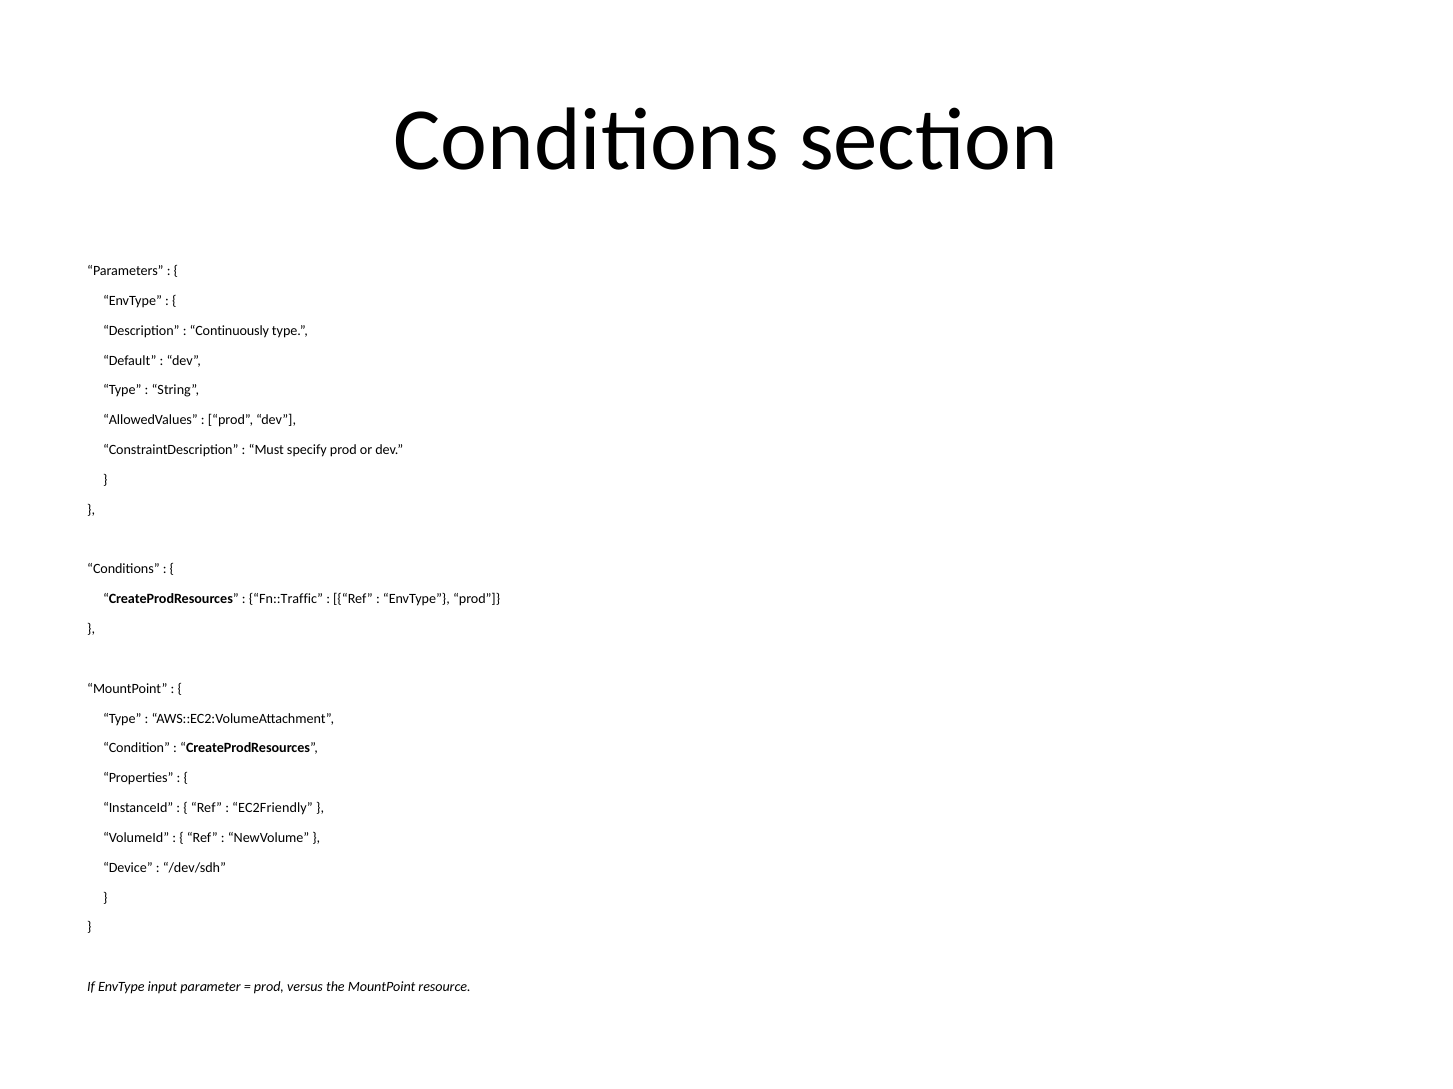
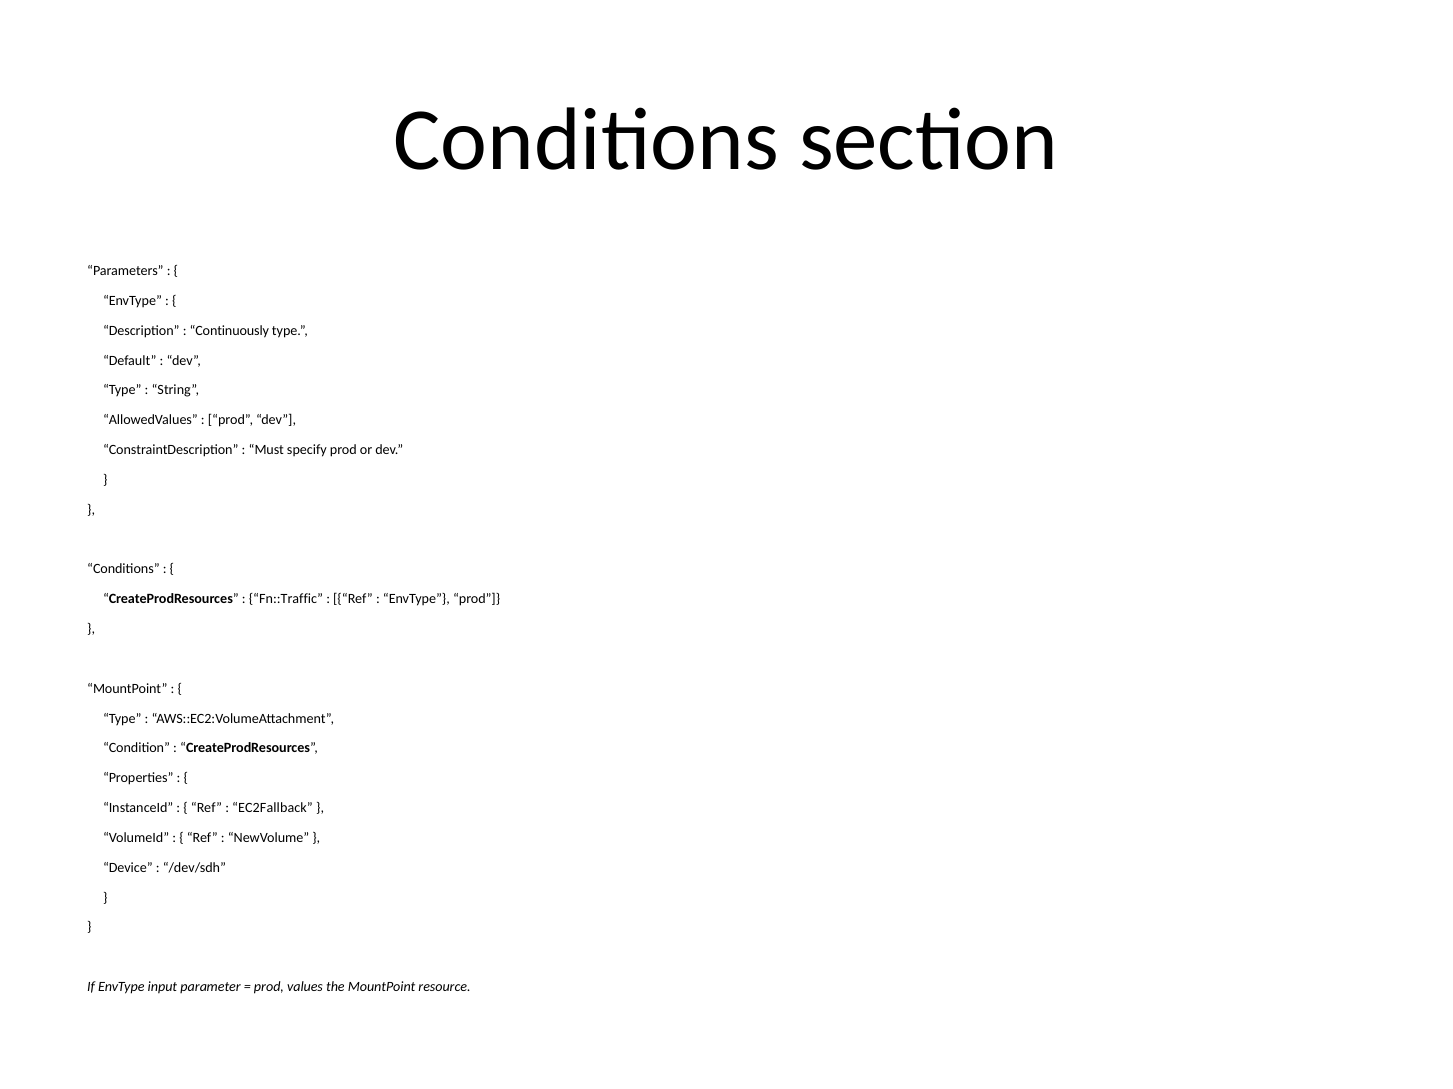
EC2Friendly: EC2Friendly -> EC2Fallback
versus: versus -> values
